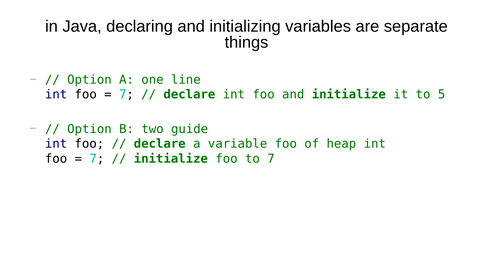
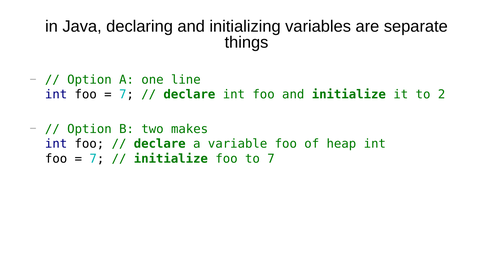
5: 5 -> 2
guide: guide -> makes
